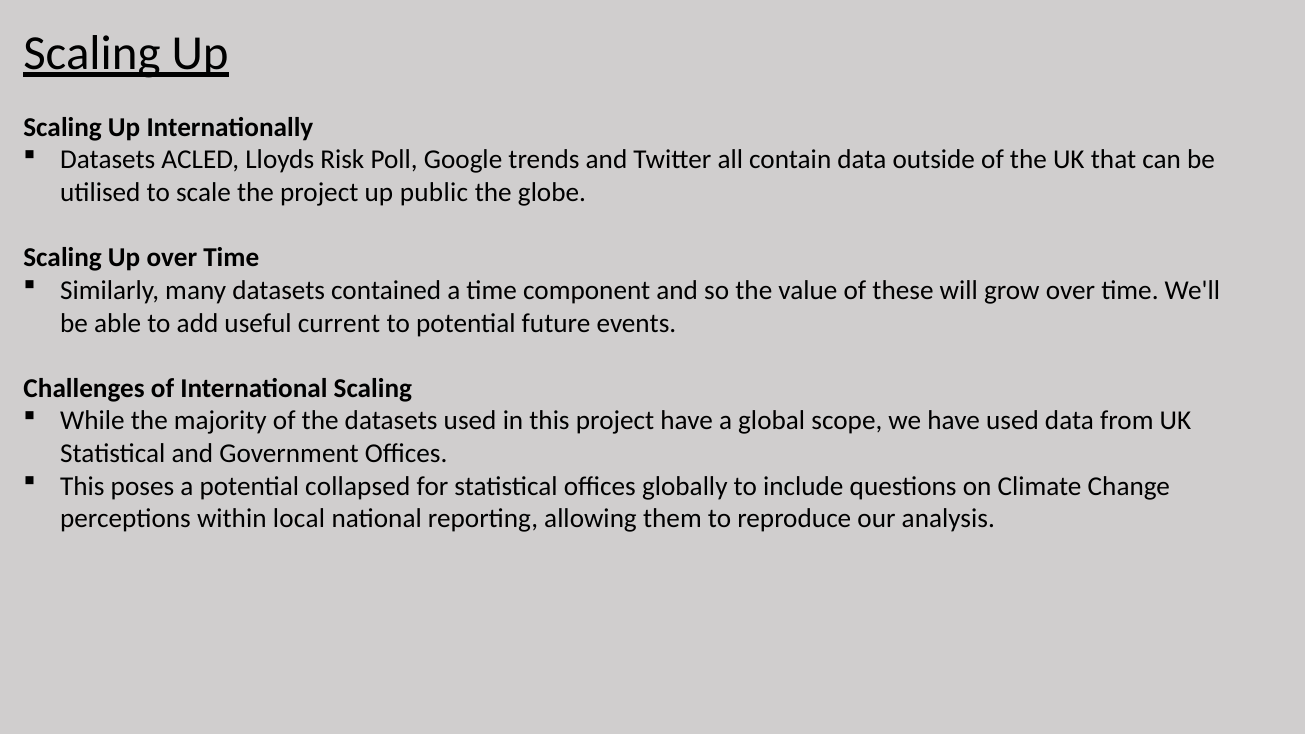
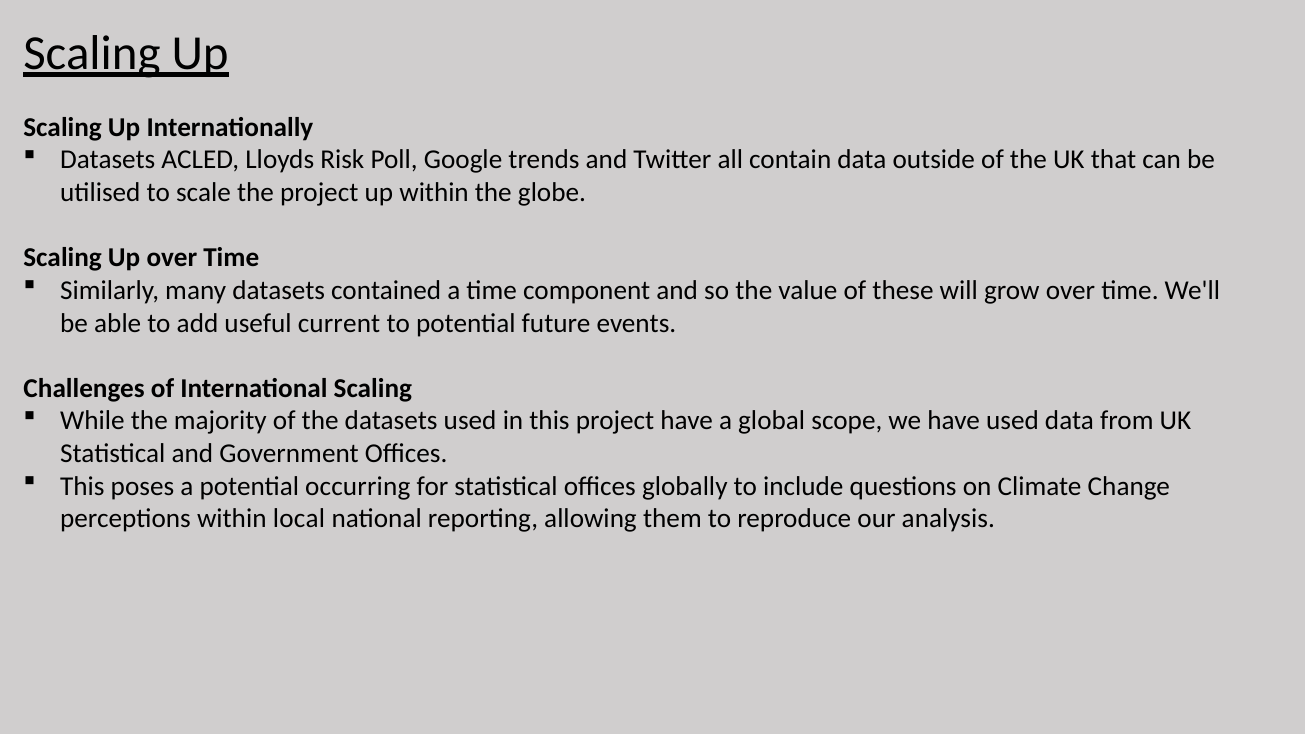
up public: public -> within
collapsed: collapsed -> occurring
